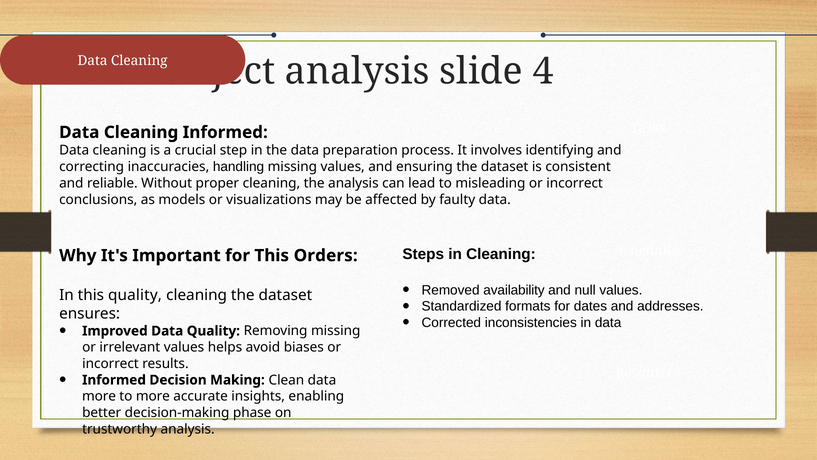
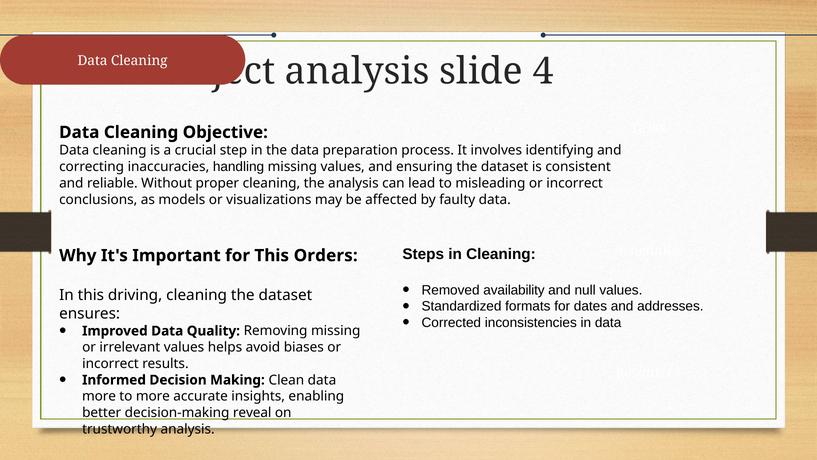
Cleaning Informed: Informed -> Objective
this quality: quality -> driving
phase: phase -> reveal
